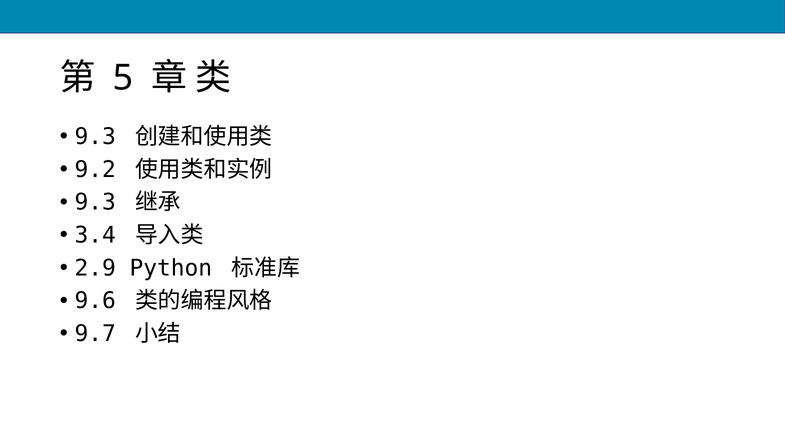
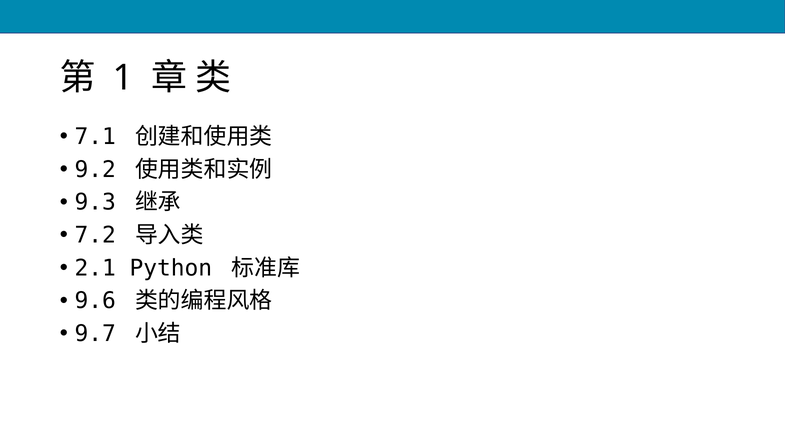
5: 5 -> 1
9.3 at (95, 137): 9.3 -> 7.1
3.4: 3.4 -> 7.2
2.9: 2.9 -> 2.1
